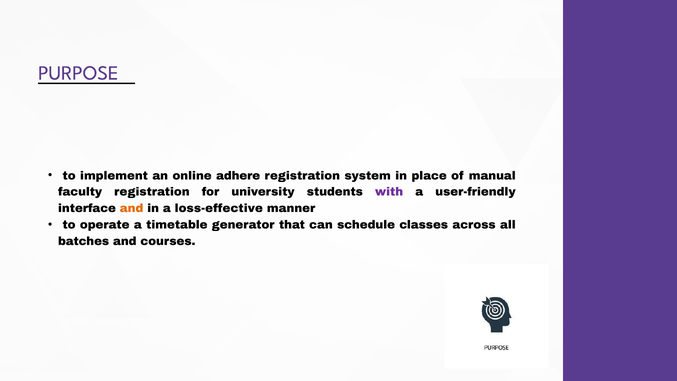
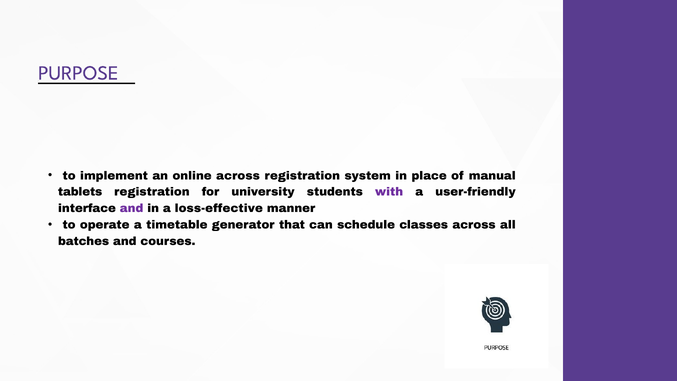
online adhere: adhere -> across
faculty: faculty -> tablets
and at (132, 208) colour: orange -> purple
